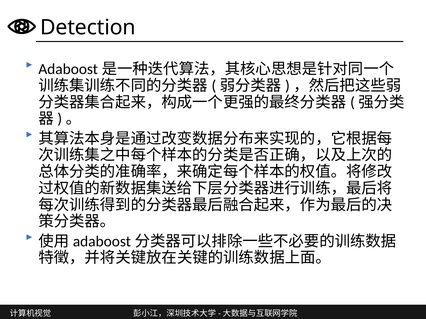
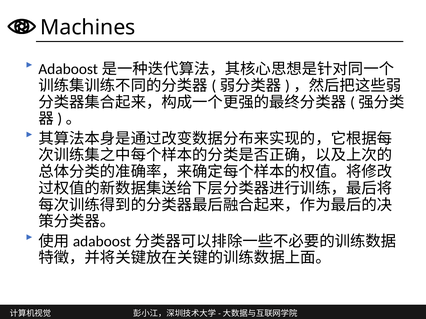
Detection: Detection -> Machines
